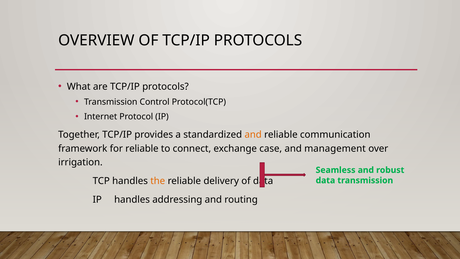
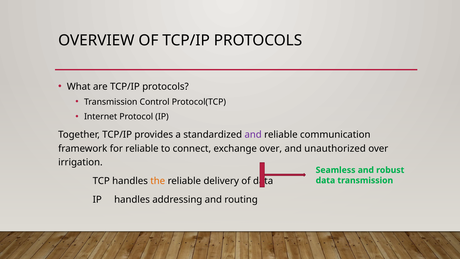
and at (253, 135) colour: orange -> purple
exchange case: case -> over
management: management -> unauthorized
